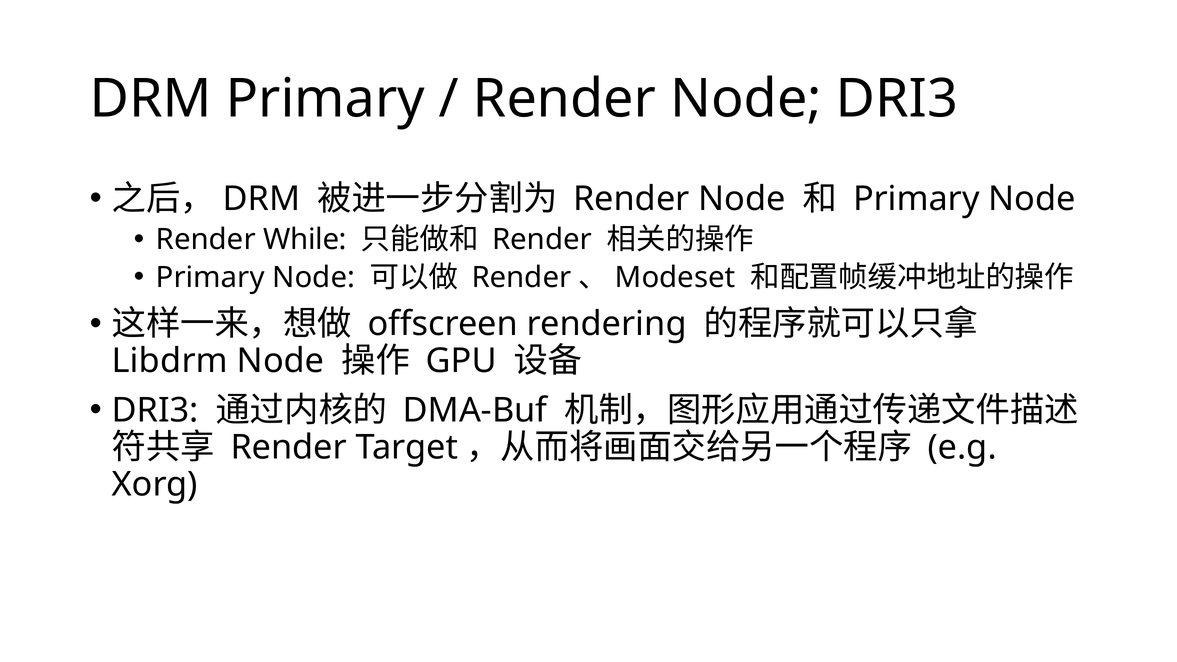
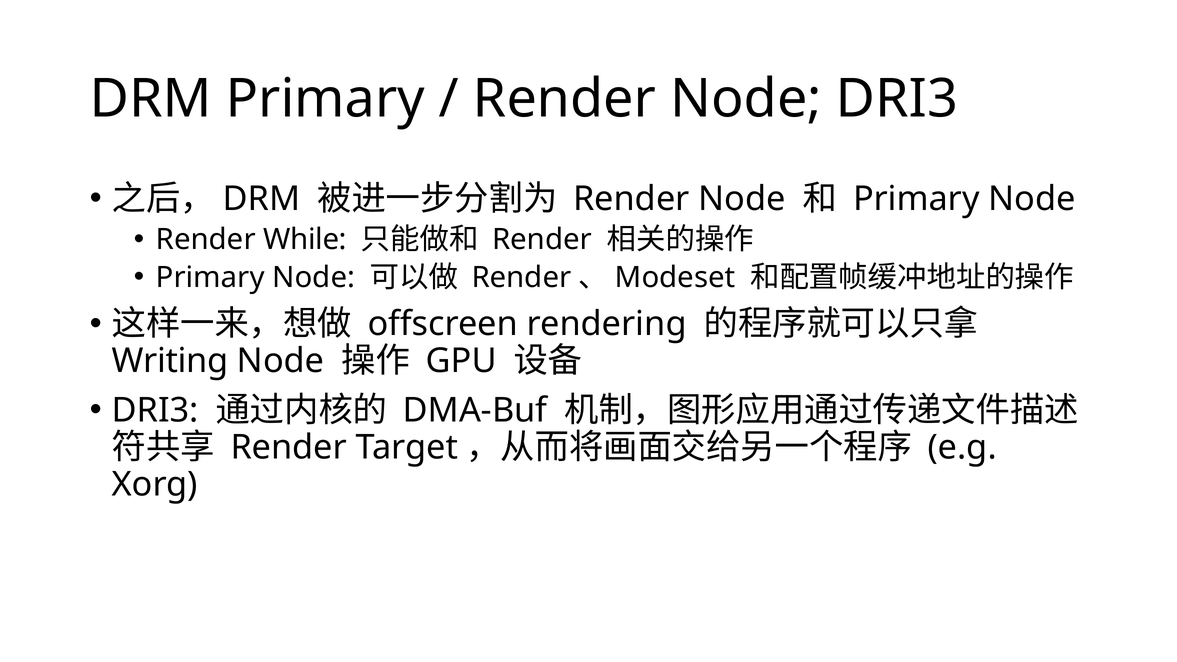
Libdrm: Libdrm -> Writing
